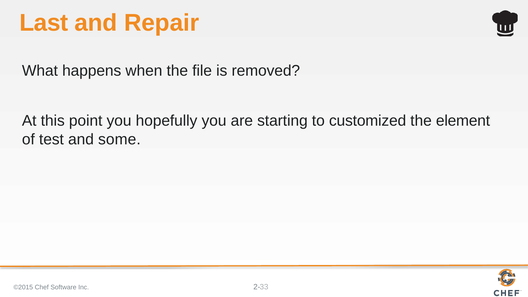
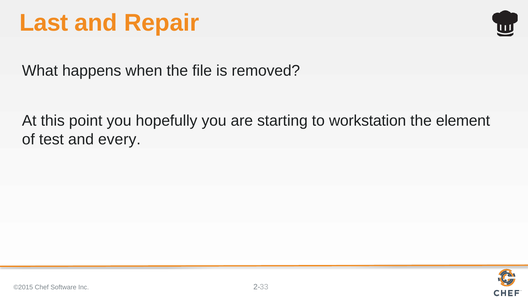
customized: customized -> workstation
some: some -> every
